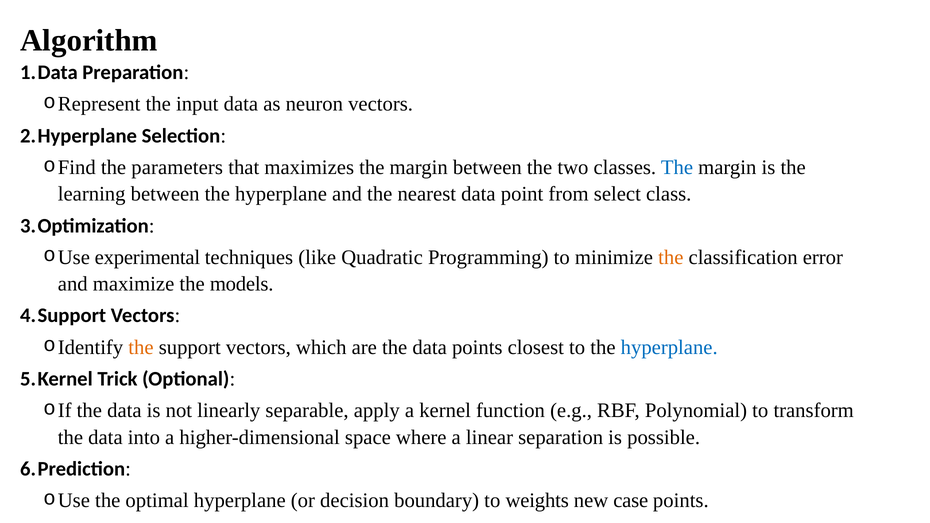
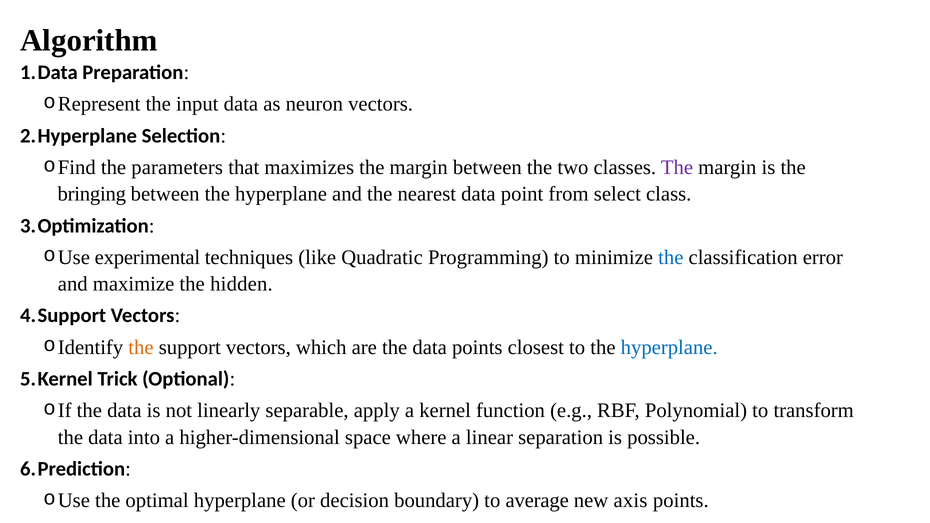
The at (677, 168) colour: blue -> purple
learning: learning -> bringing
the at (671, 257) colour: orange -> blue
models: models -> hidden
weights: weights -> average
case: case -> axis
